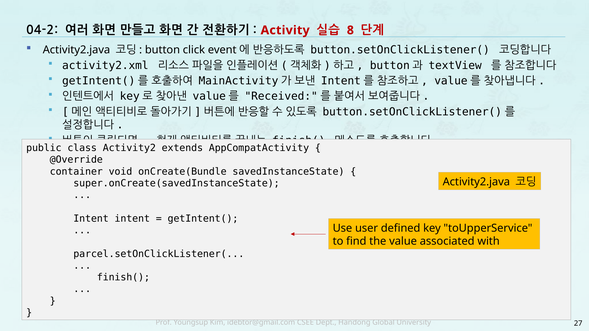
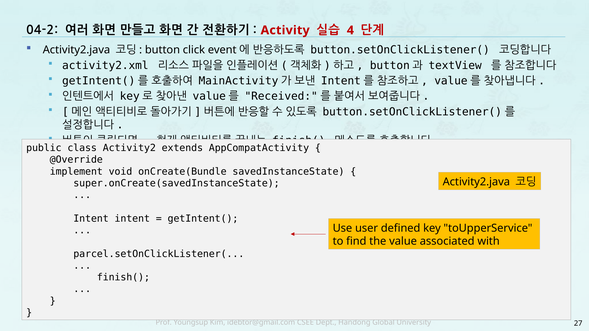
8: 8 -> 4
container: container -> implement
